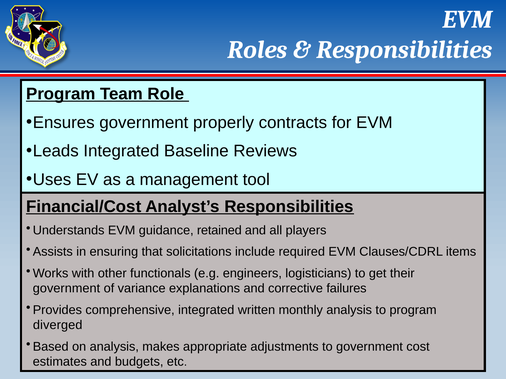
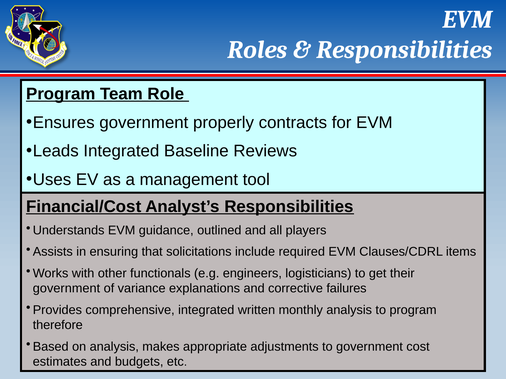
retained: retained -> outlined
diverged: diverged -> therefore
